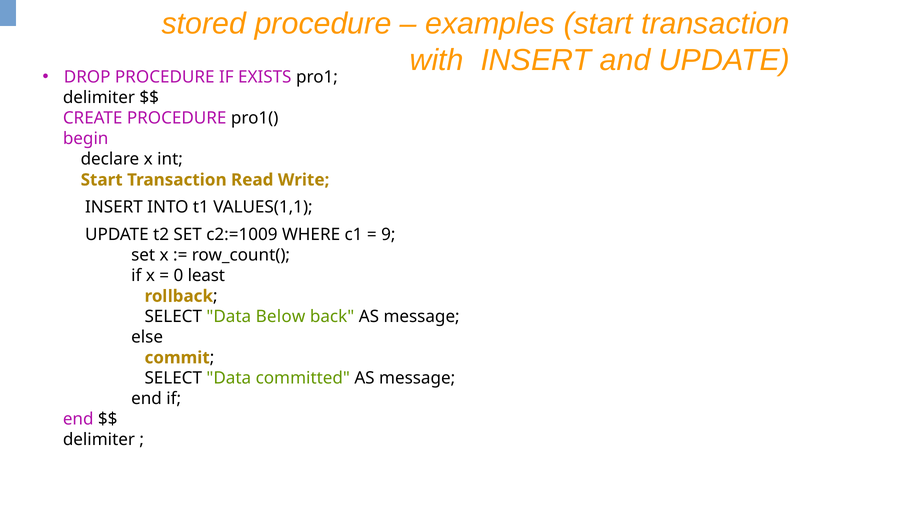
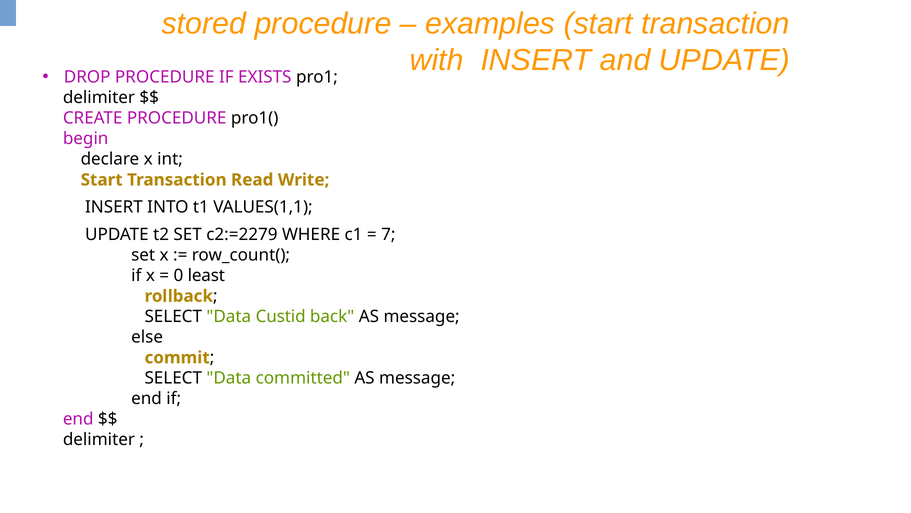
c2:=1009: c2:=1009 -> c2:=2279
9: 9 -> 7
Below: Below -> Custid
